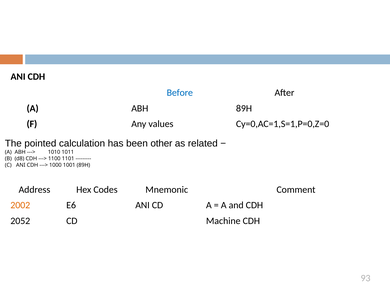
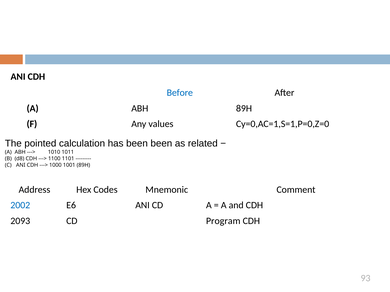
been other: other -> been
2002 colour: orange -> blue
2052: 2052 -> 2093
Machine: Machine -> Program
